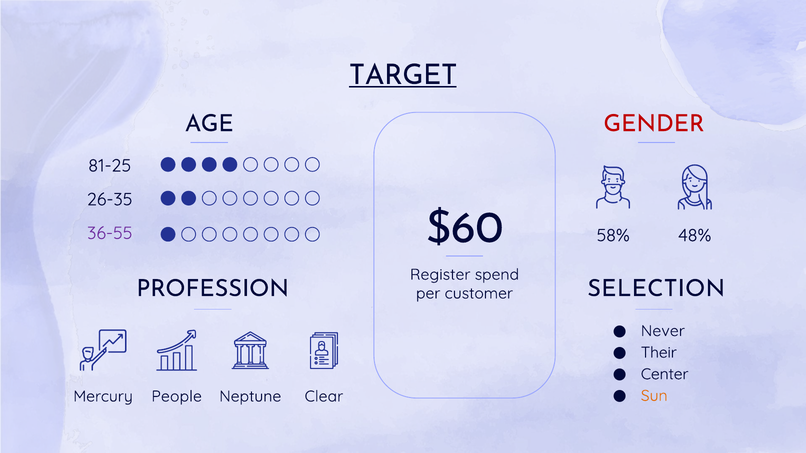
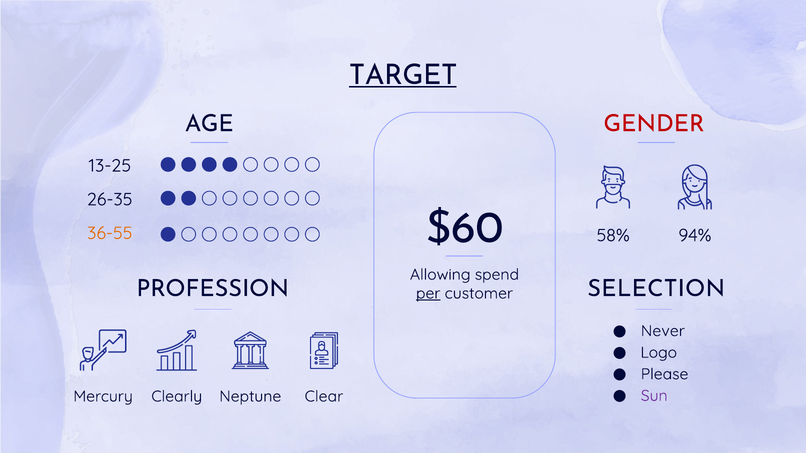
81-25: 81-25 -> 13-25
36-55 colour: purple -> orange
48%: 48% -> 94%
Register: Register -> Allowing
per underline: none -> present
Their: Their -> Logo
Center: Center -> Please
Sun colour: orange -> purple
People: People -> Clearly
